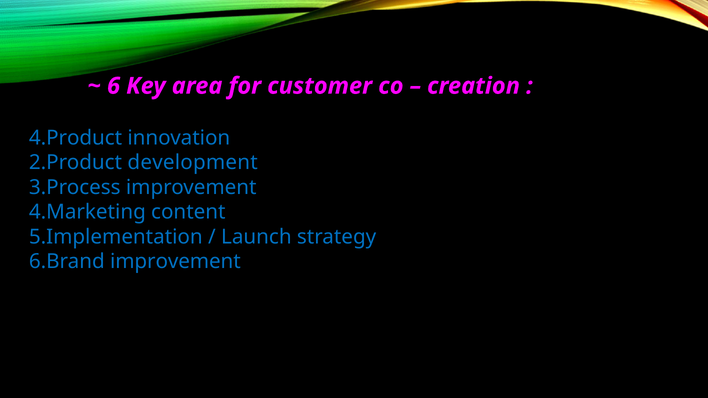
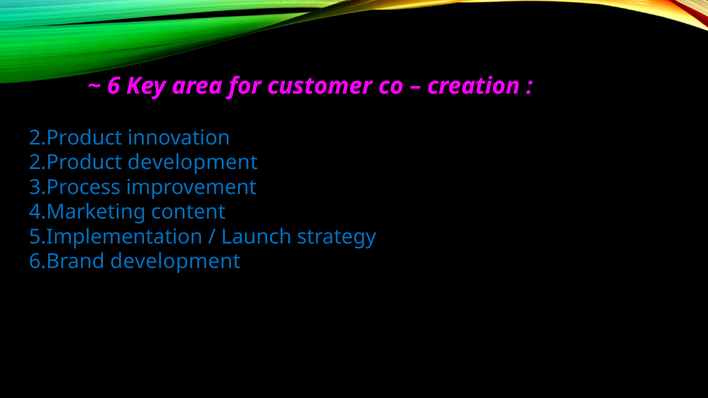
4.Product at (76, 138): 4.Product -> 2.Product
6.Brand improvement: improvement -> development
